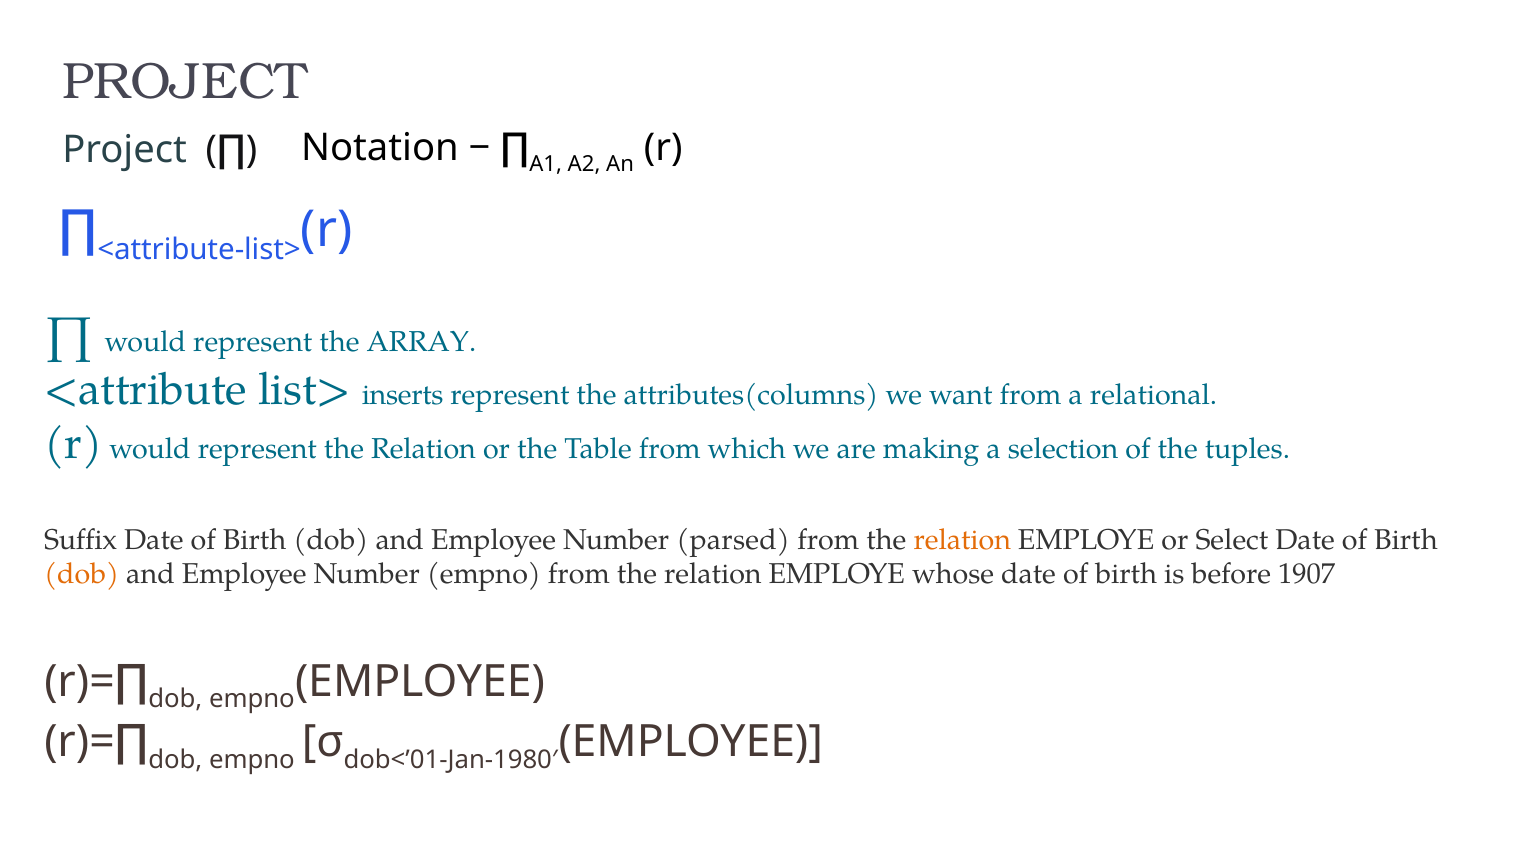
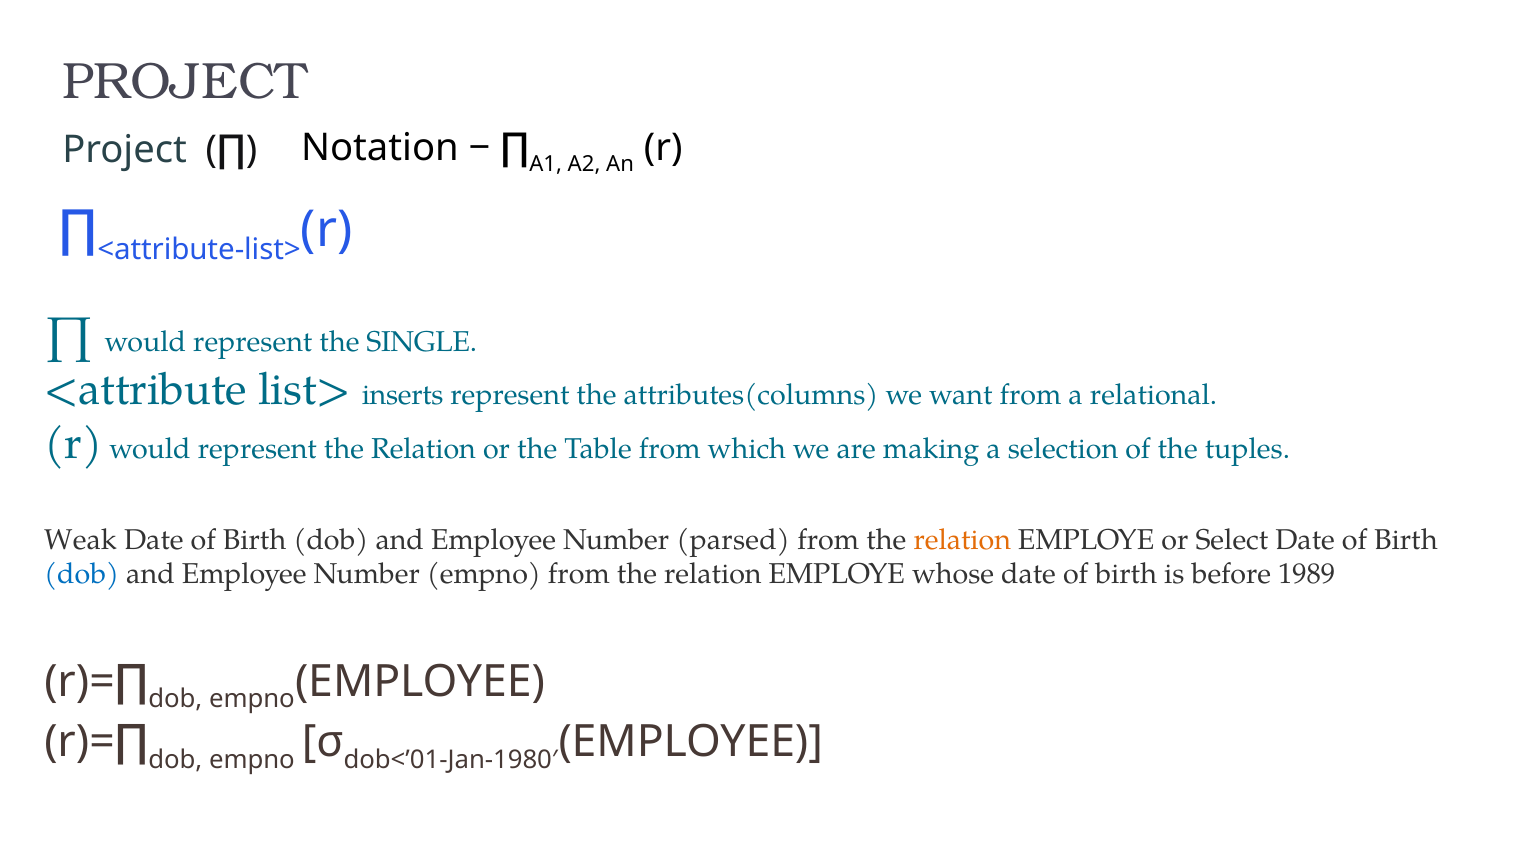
ARRAY: ARRAY -> SINGLE
Suffix: Suffix -> Weak
dob at (82, 574) colour: orange -> blue
1907: 1907 -> 1989
